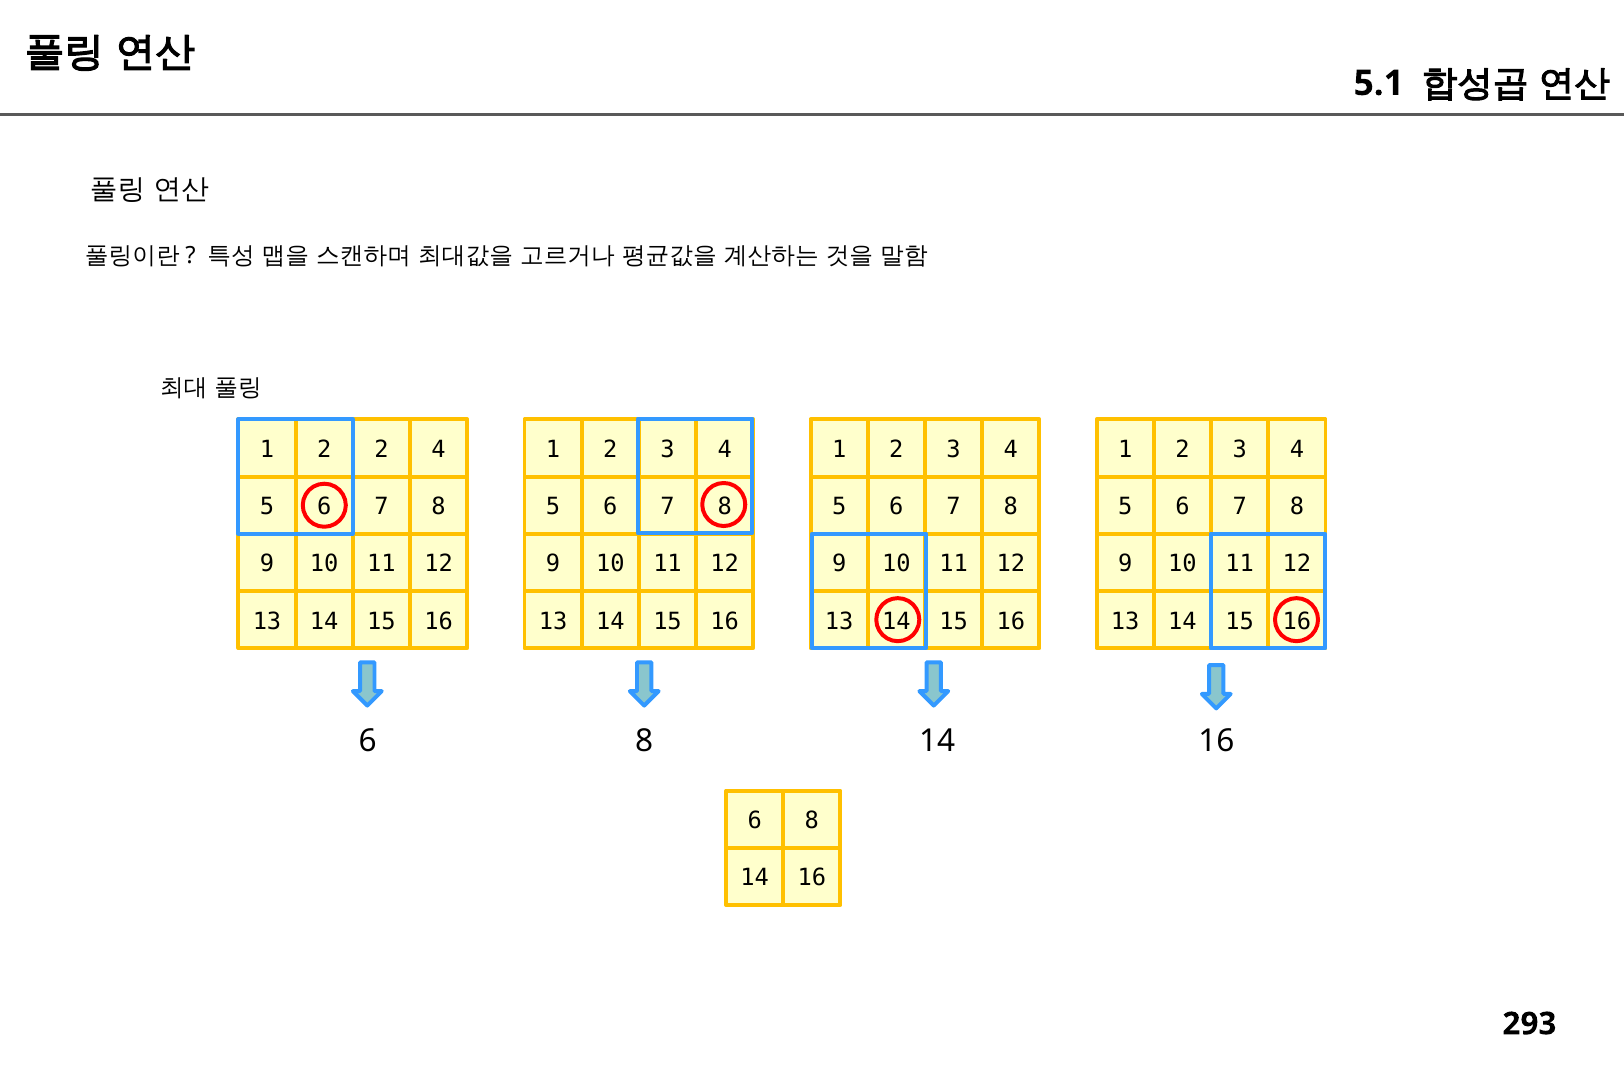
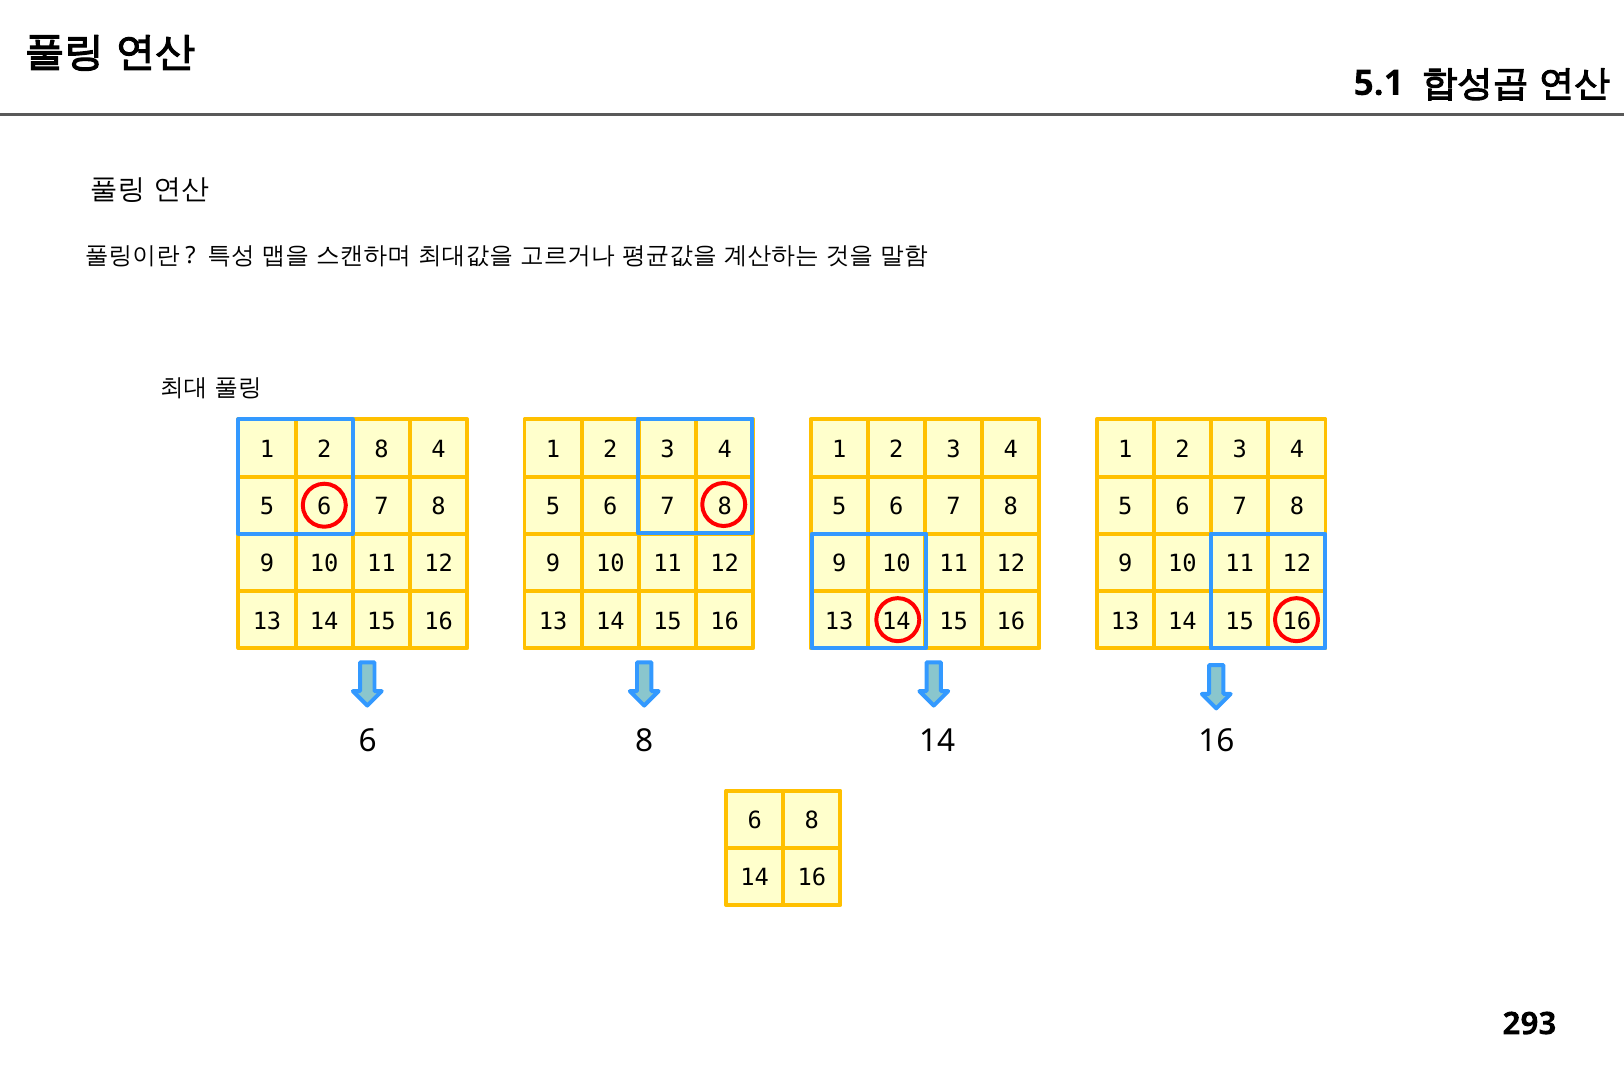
2 2: 2 -> 8
